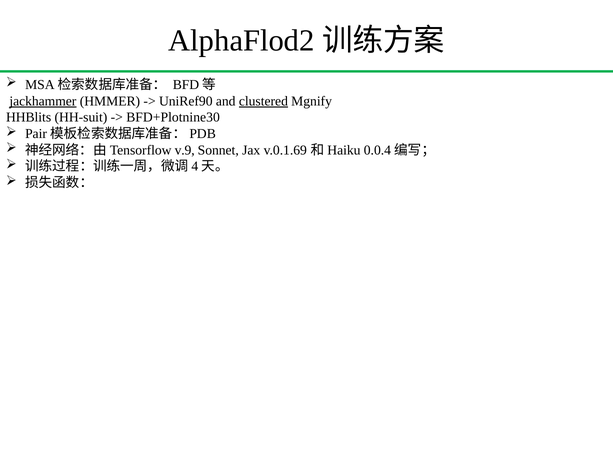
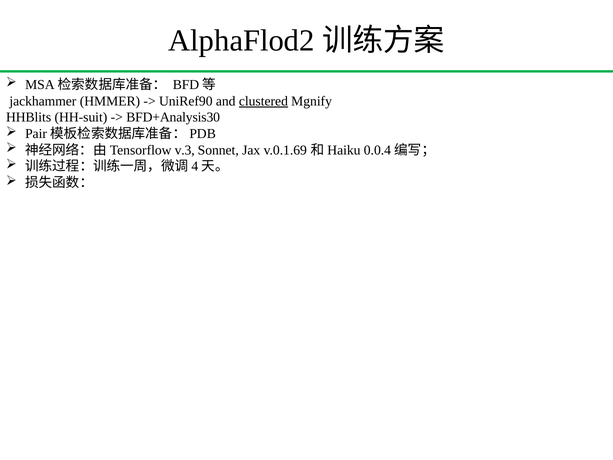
jackhammer underline: present -> none
BFD+Plotnine30: BFD+Plotnine30 -> BFD+Analysis30
v.9: v.9 -> v.3
